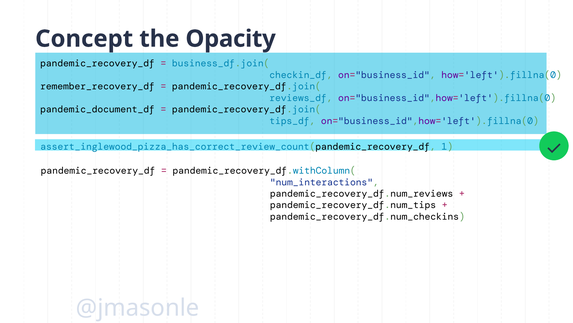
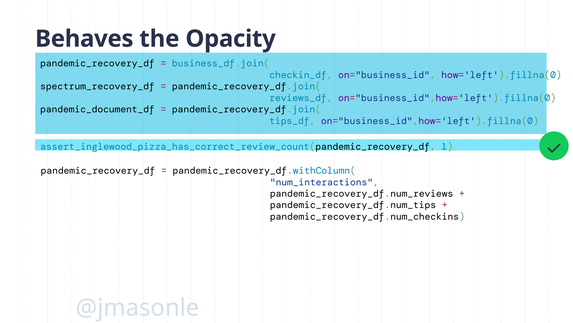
Concept: Concept -> Behaves
remember_recovery_df: remember_recovery_df -> spectrum_recovery_df
